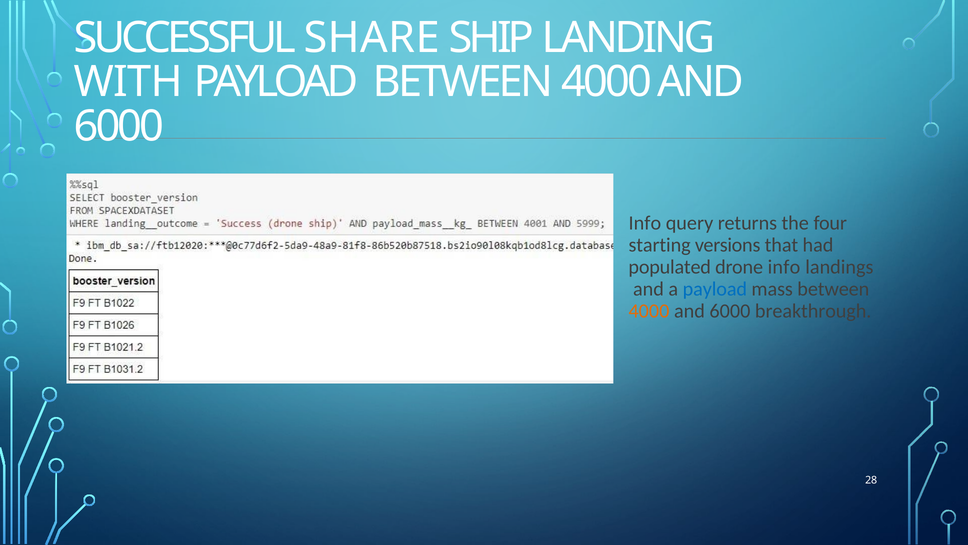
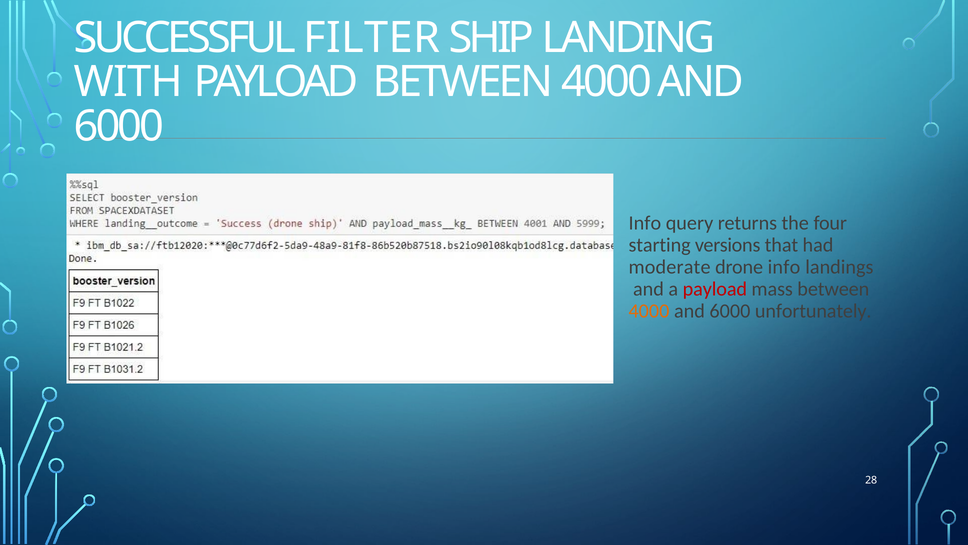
SHARE: SHARE -> FILTER
populated: populated -> moderate
payload at (715, 289) colour: blue -> red
breakthrough: breakthrough -> unfortunately
